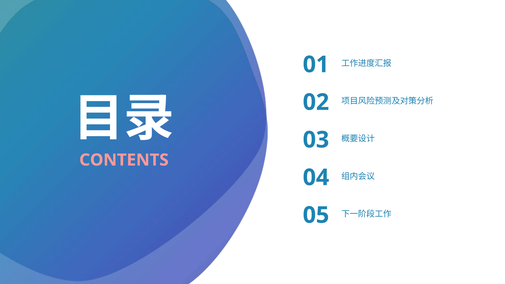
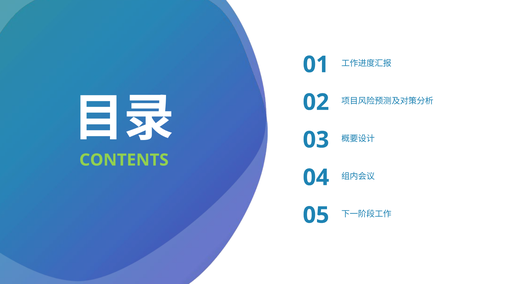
CONTENTS colour: pink -> light green
